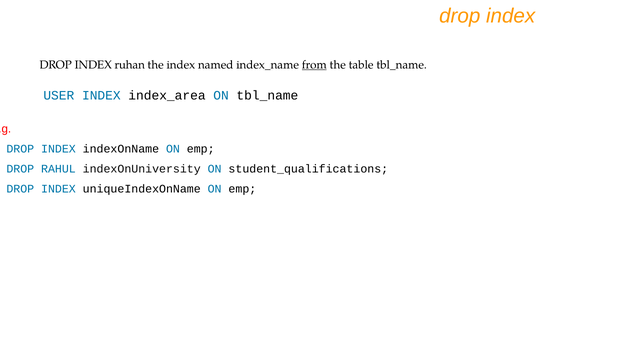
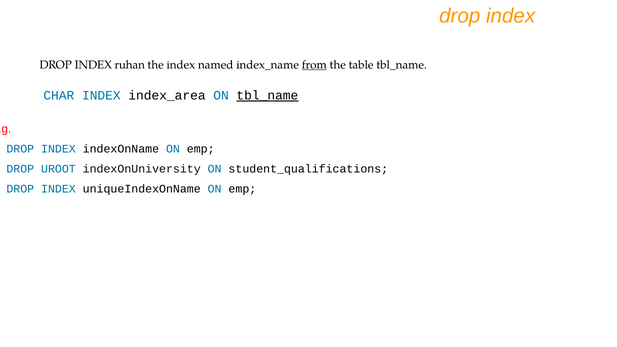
USER: USER -> CHAR
tbl_name at (267, 95) underline: none -> present
RAHUL: RAHUL -> UROOT
